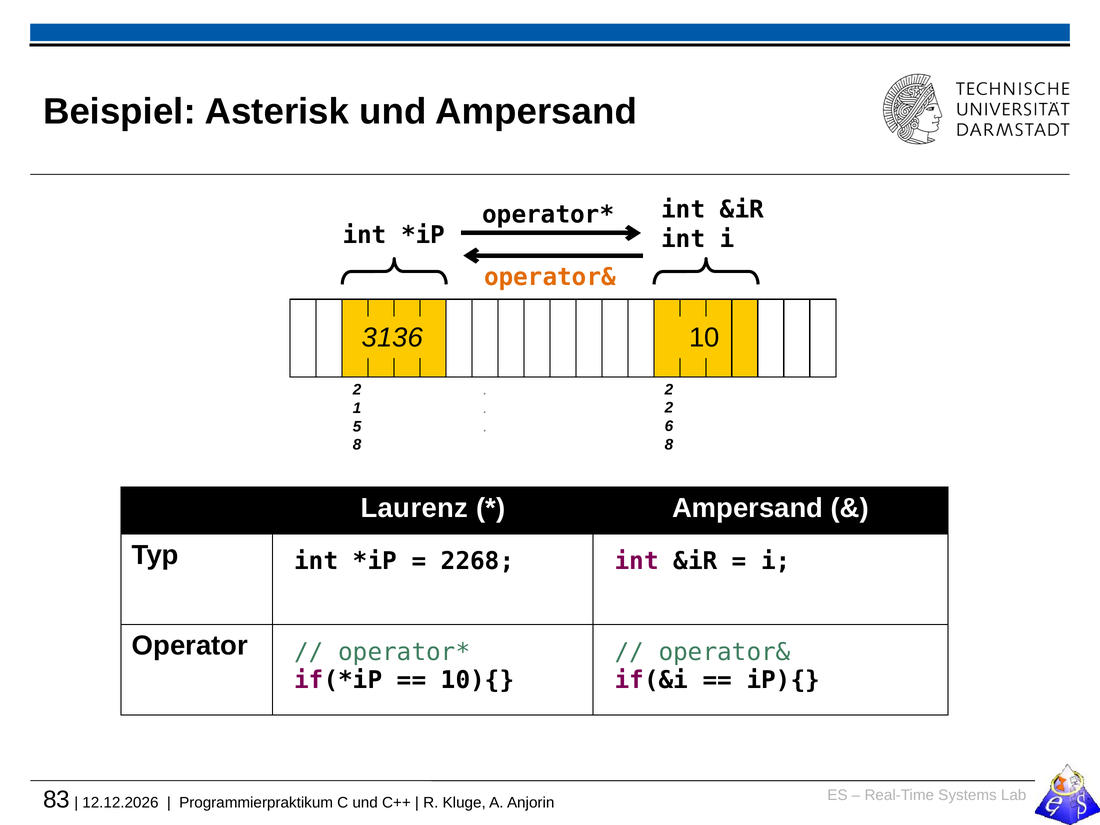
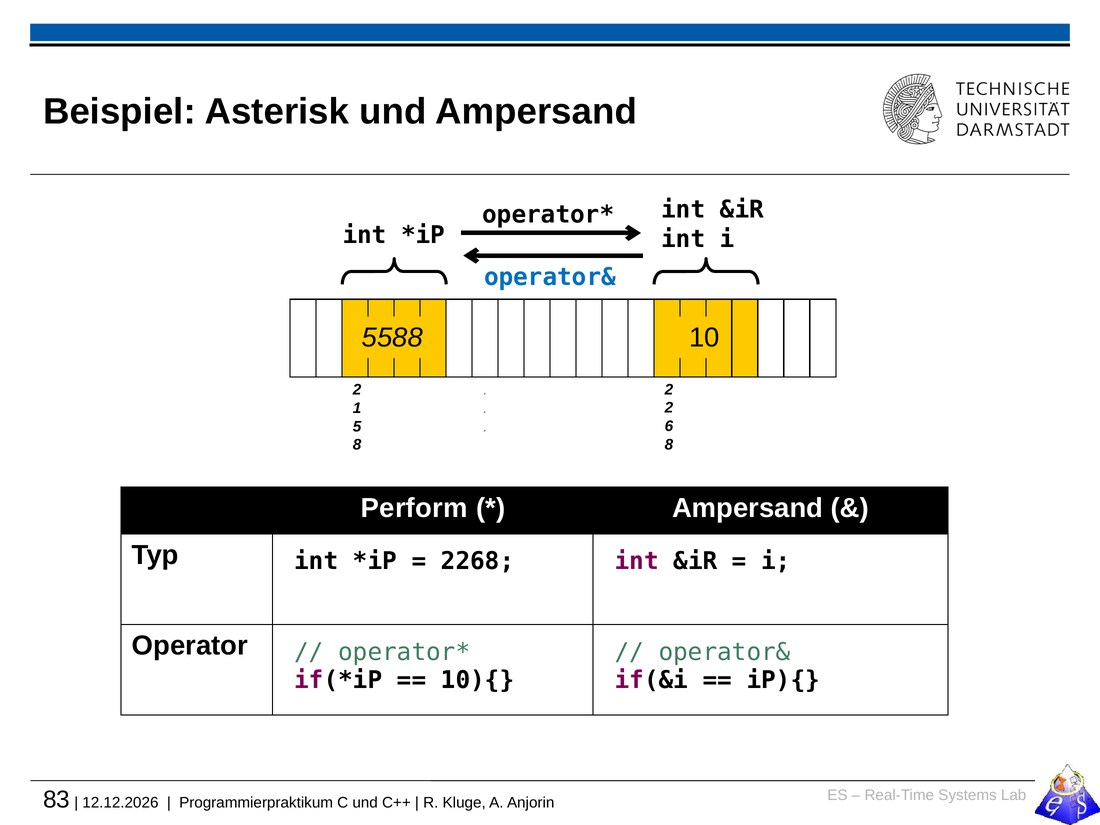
operator& at (550, 277) colour: orange -> blue
3136: 3136 -> 5588
Laurenz: Laurenz -> Perform
